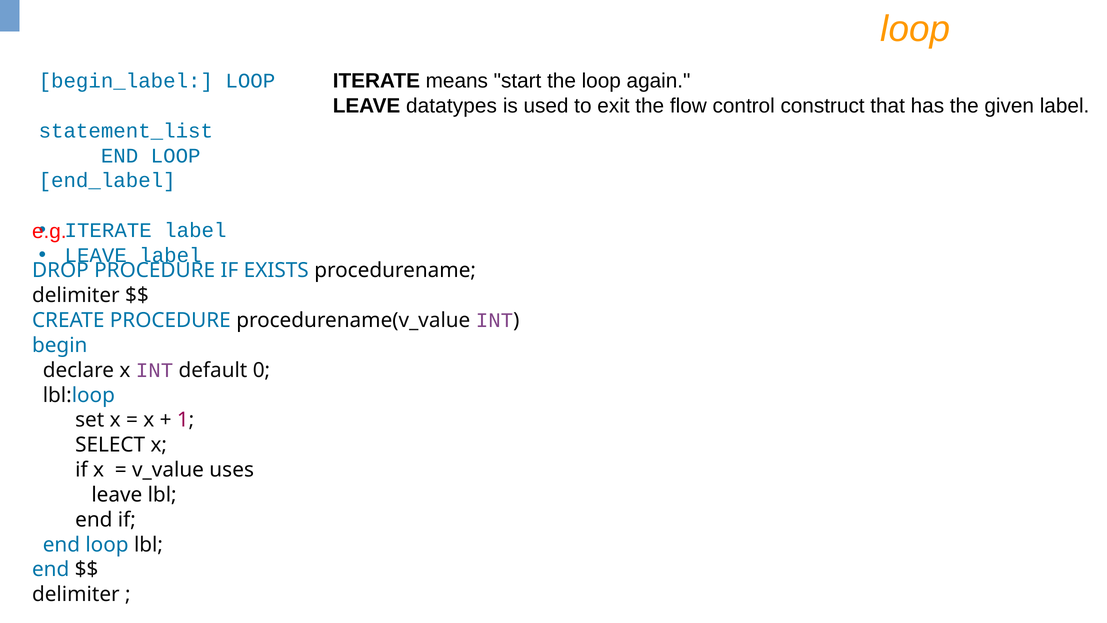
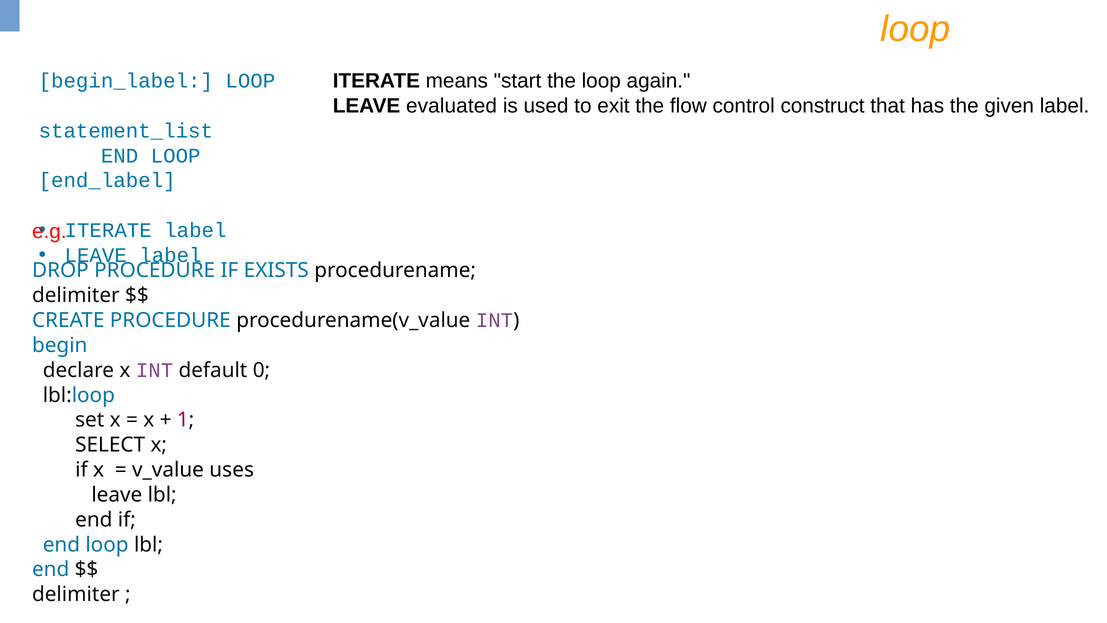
datatypes: datatypes -> evaluated
